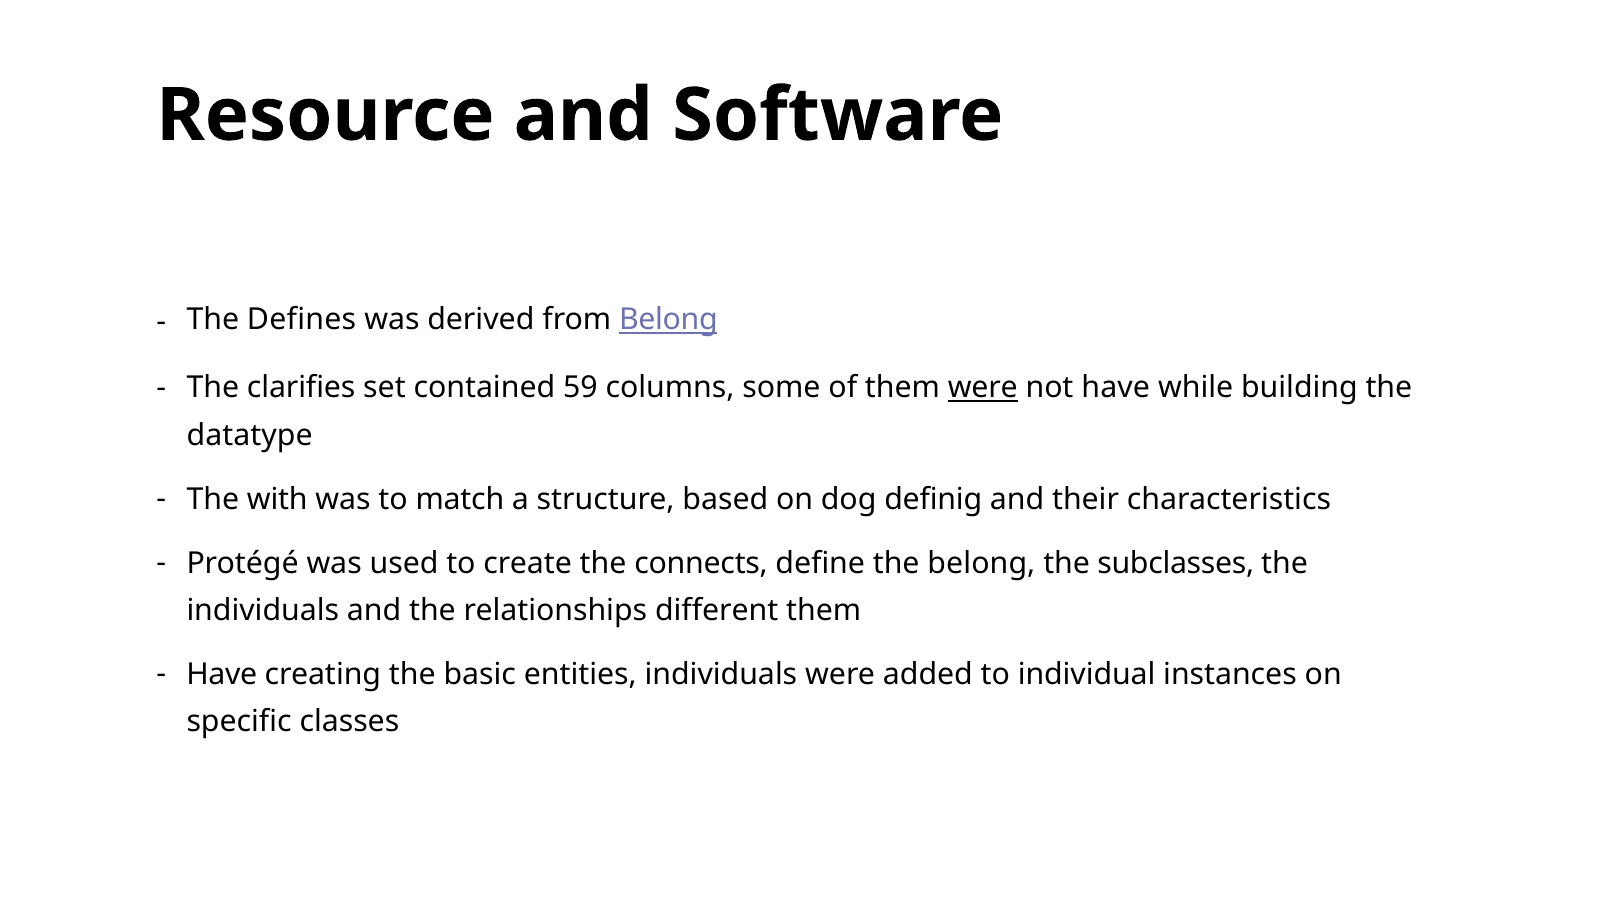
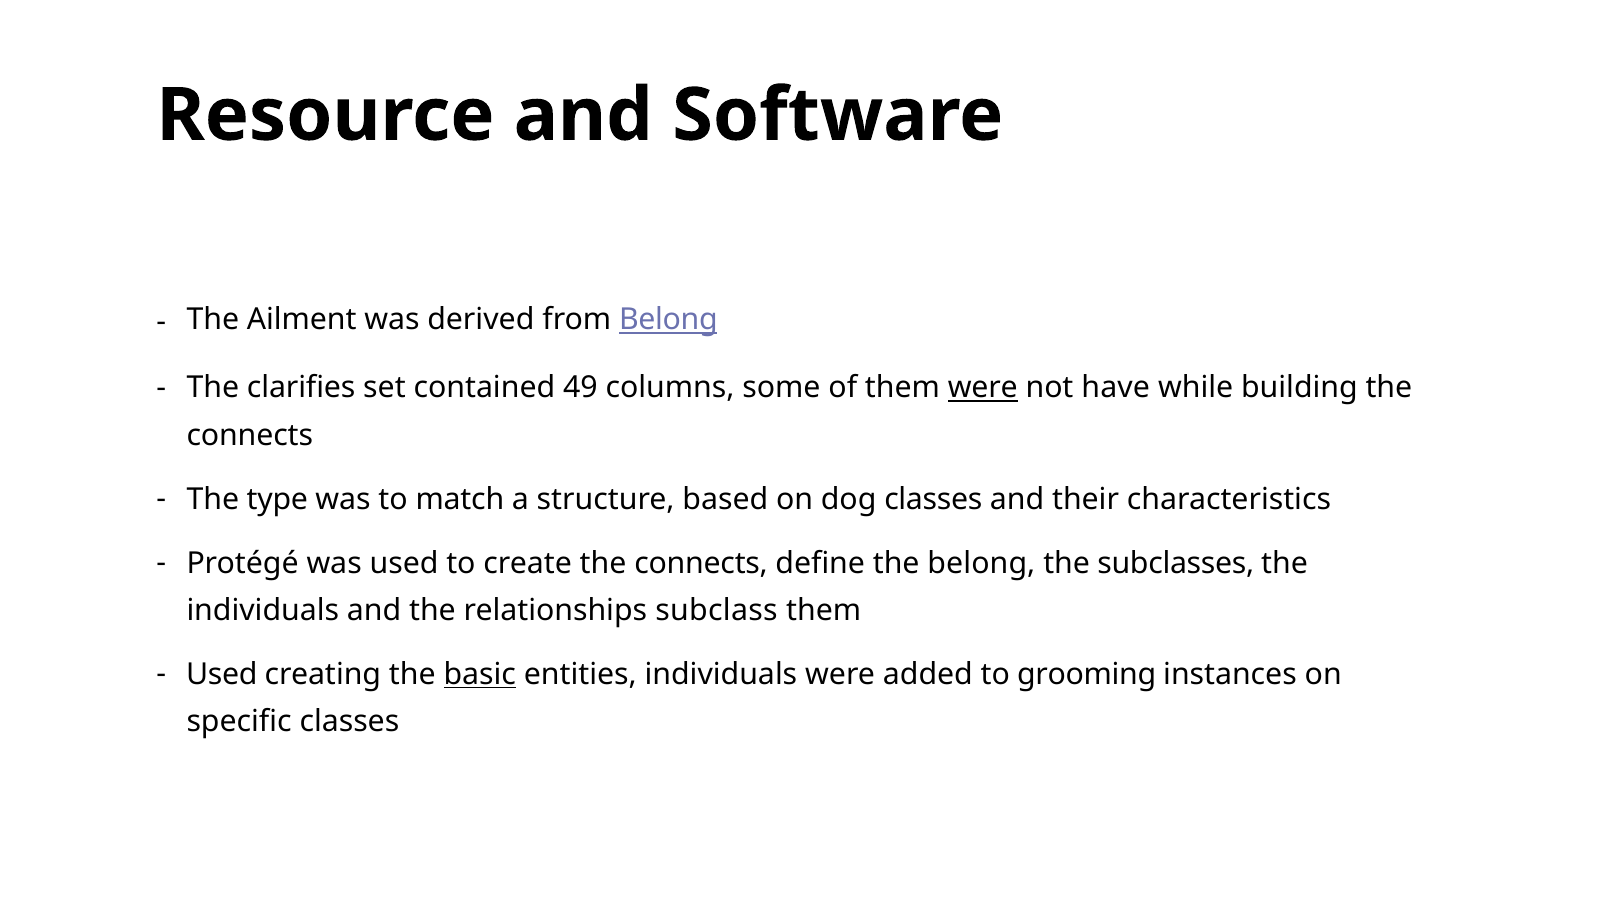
Defines: Defines -> Ailment
59: 59 -> 49
datatype at (250, 435): datatype -> connects
with: with -> type
dog definig: definig -> classes
different: different -> subclass
Have at (222, 675): Have -> Used
basic underline: none -> present
individual: individual -> grooming
